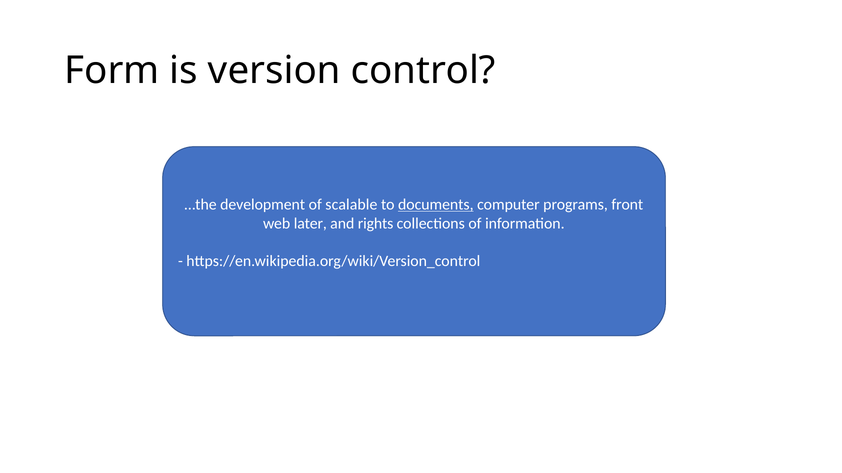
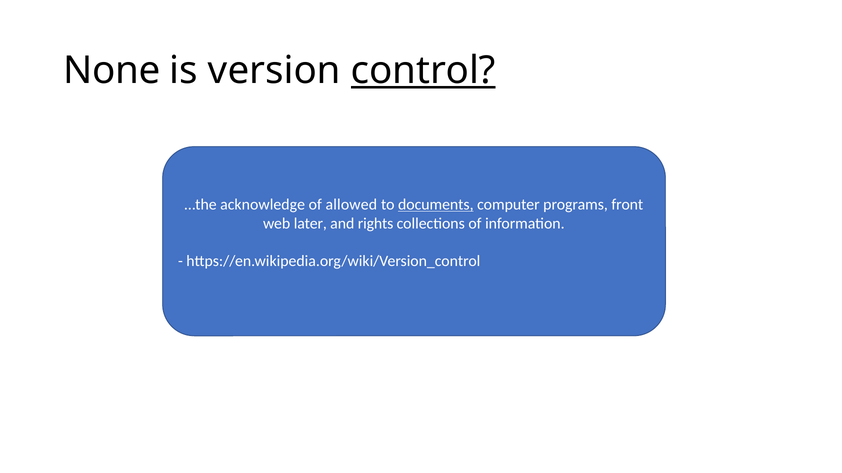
Form: Form -> None
control underline: none -> present
development: development -> acknowledge
scalable: scalable -> allowed
